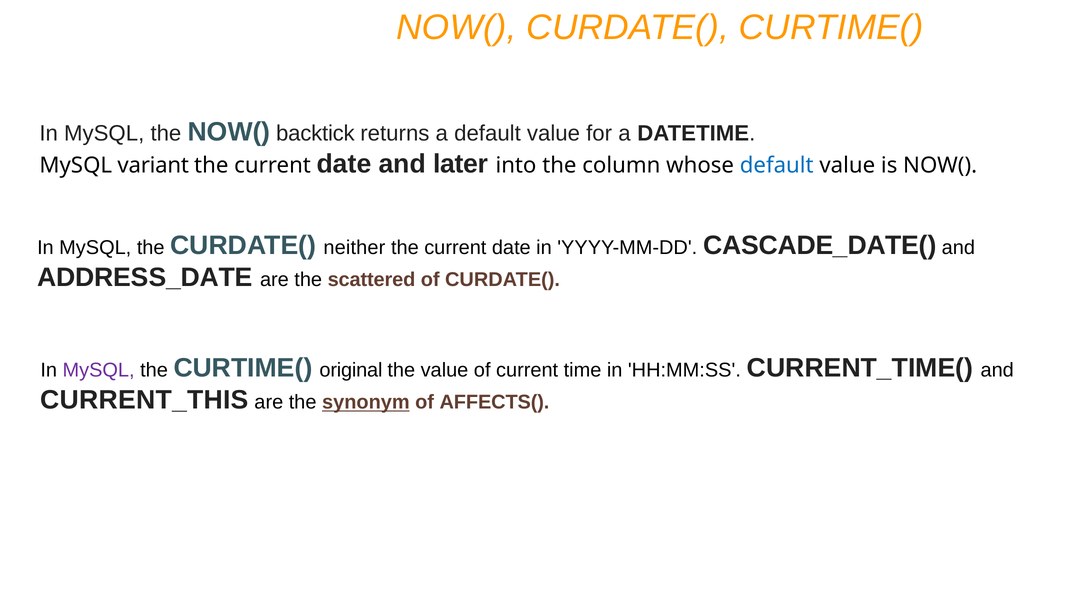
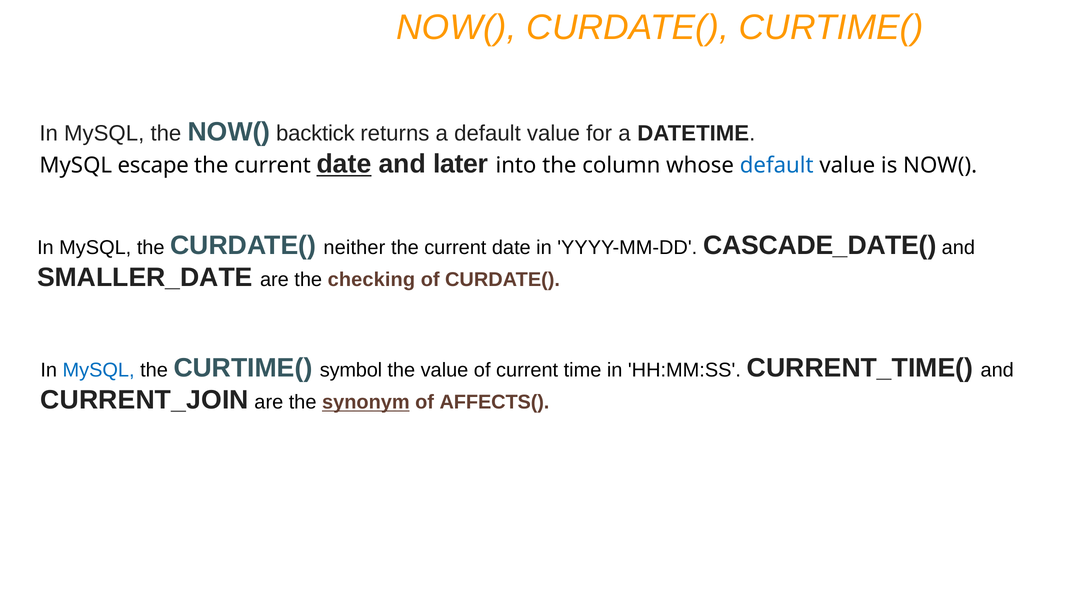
variant: variant -> escape
date at (344, 164) underline: none -> present
ADDRESS_DATE: ADDRESS_DATE -> SMALLER_DATE
scattered: scattered -> checking
MySQL at (99, 370) colour: purple -> blue
original: original -> symbol
CURRENT_THIS: CURRENT_THIS -> CURRENT_JOIN
